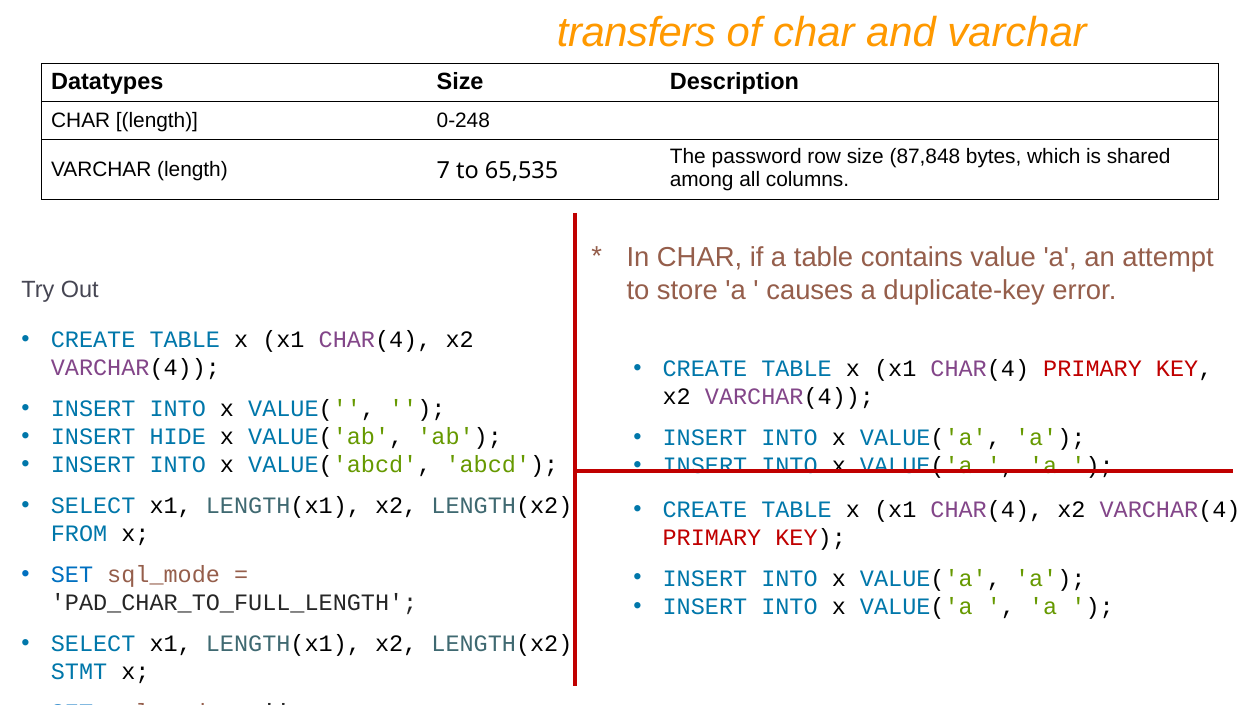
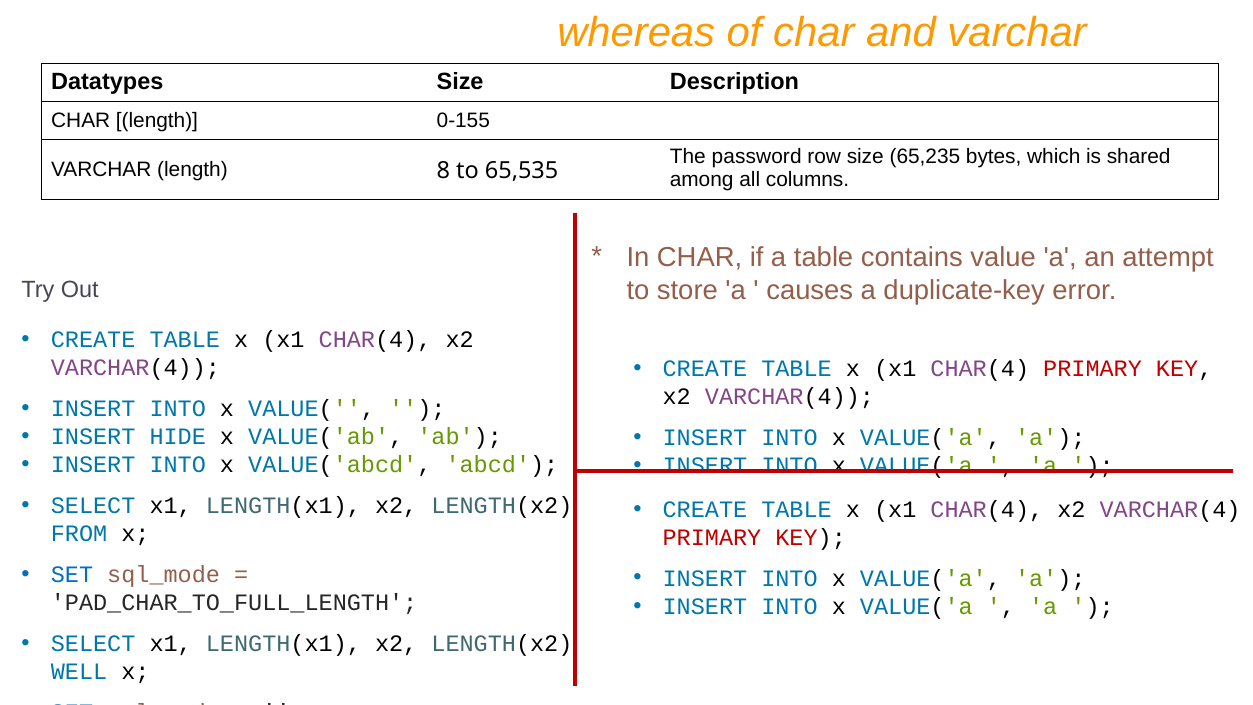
transfers: transfers -> whereas
0-248: 0-248 -> 0-155
87,848: 87,848 -> 65,235
7: 7 -> 8
STMT: STMT -> WELL
